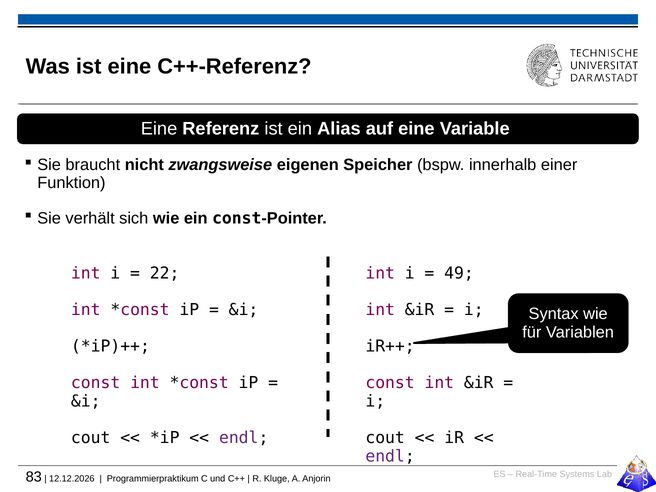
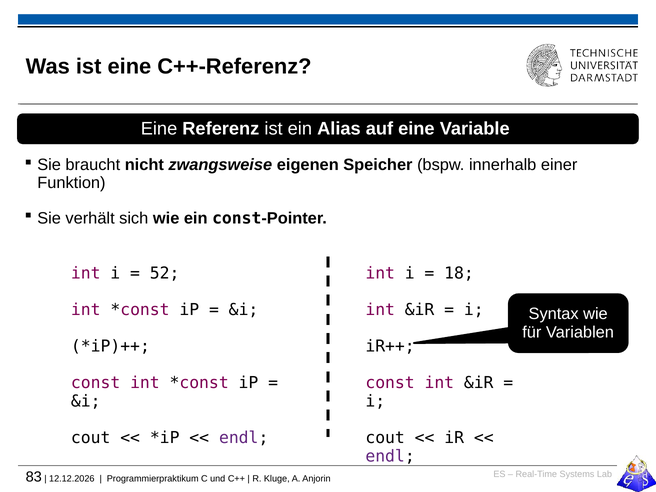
22: 22 -> 52
49: 49 -> 18
